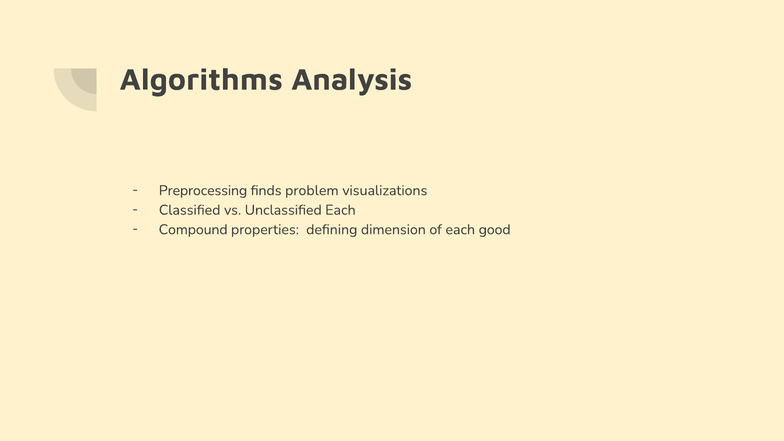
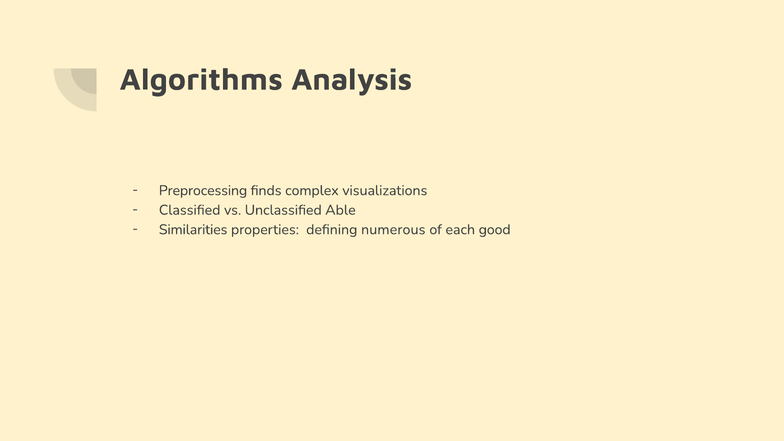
problem: problem -> complex
Unclassified Each: Each -> Able
Compound: Compound -> Similarities
dimension: dimension -> numerous
